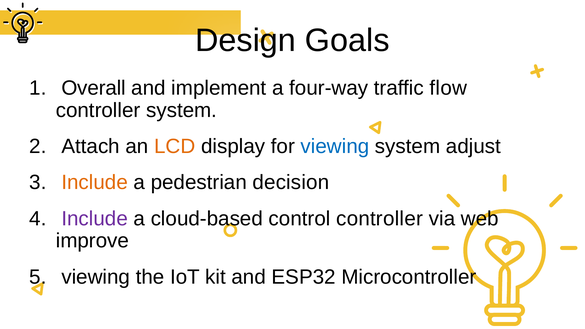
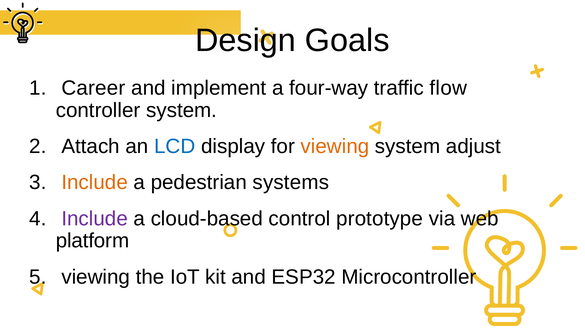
Overall: Overall -> Career
LCD colour: orange -> blue
viewing at (335, 146) colour: blue -> orange
decision: decision -> systems
control controller: controller -> prototype
improve: improve -> platform
